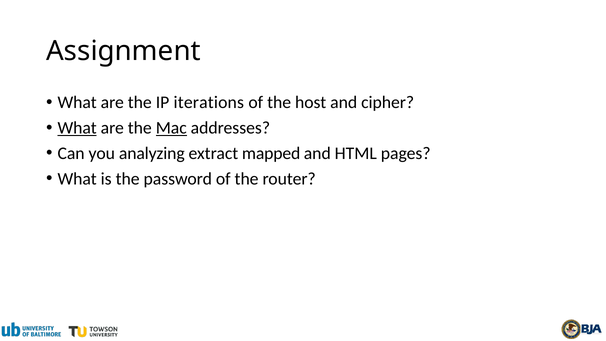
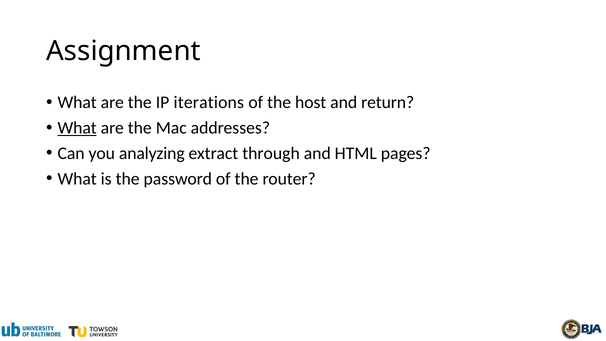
cipher: cipher -> return
Mac underline: present -> none
mapped: mapped -> through
